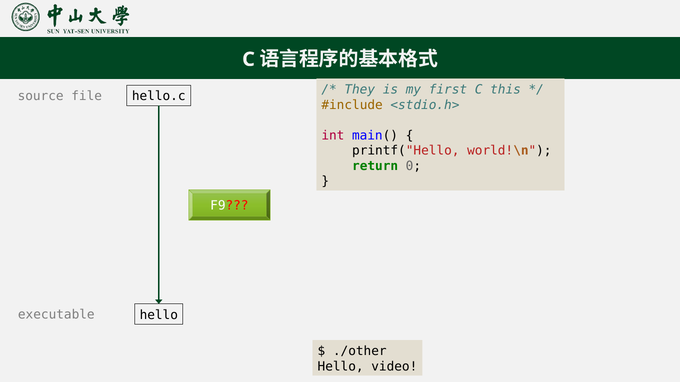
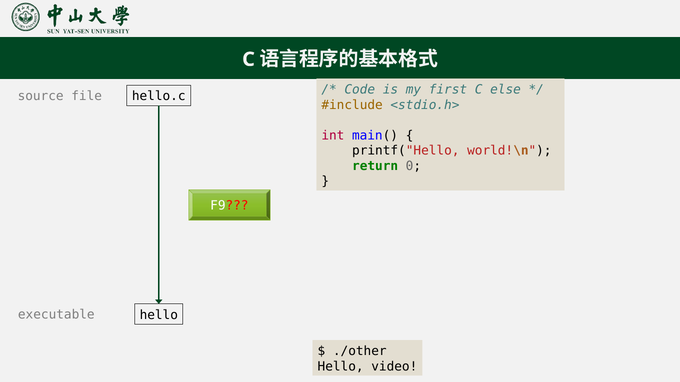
They: They -> Code
this: this -> else
